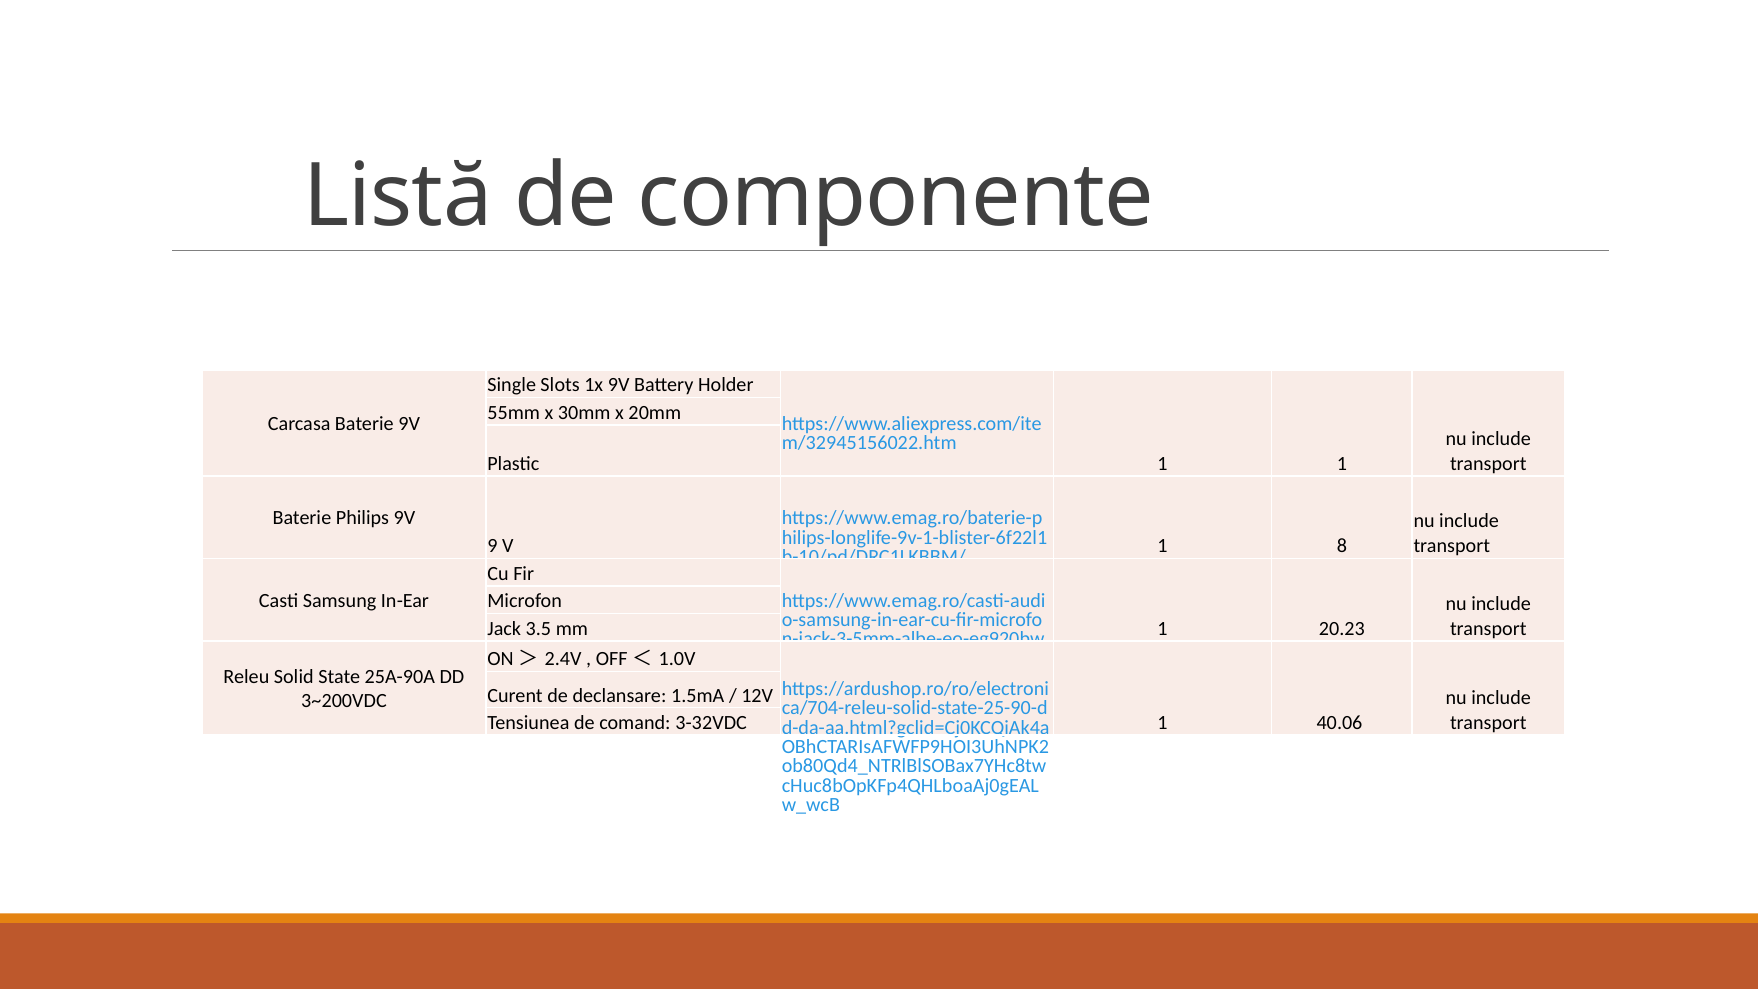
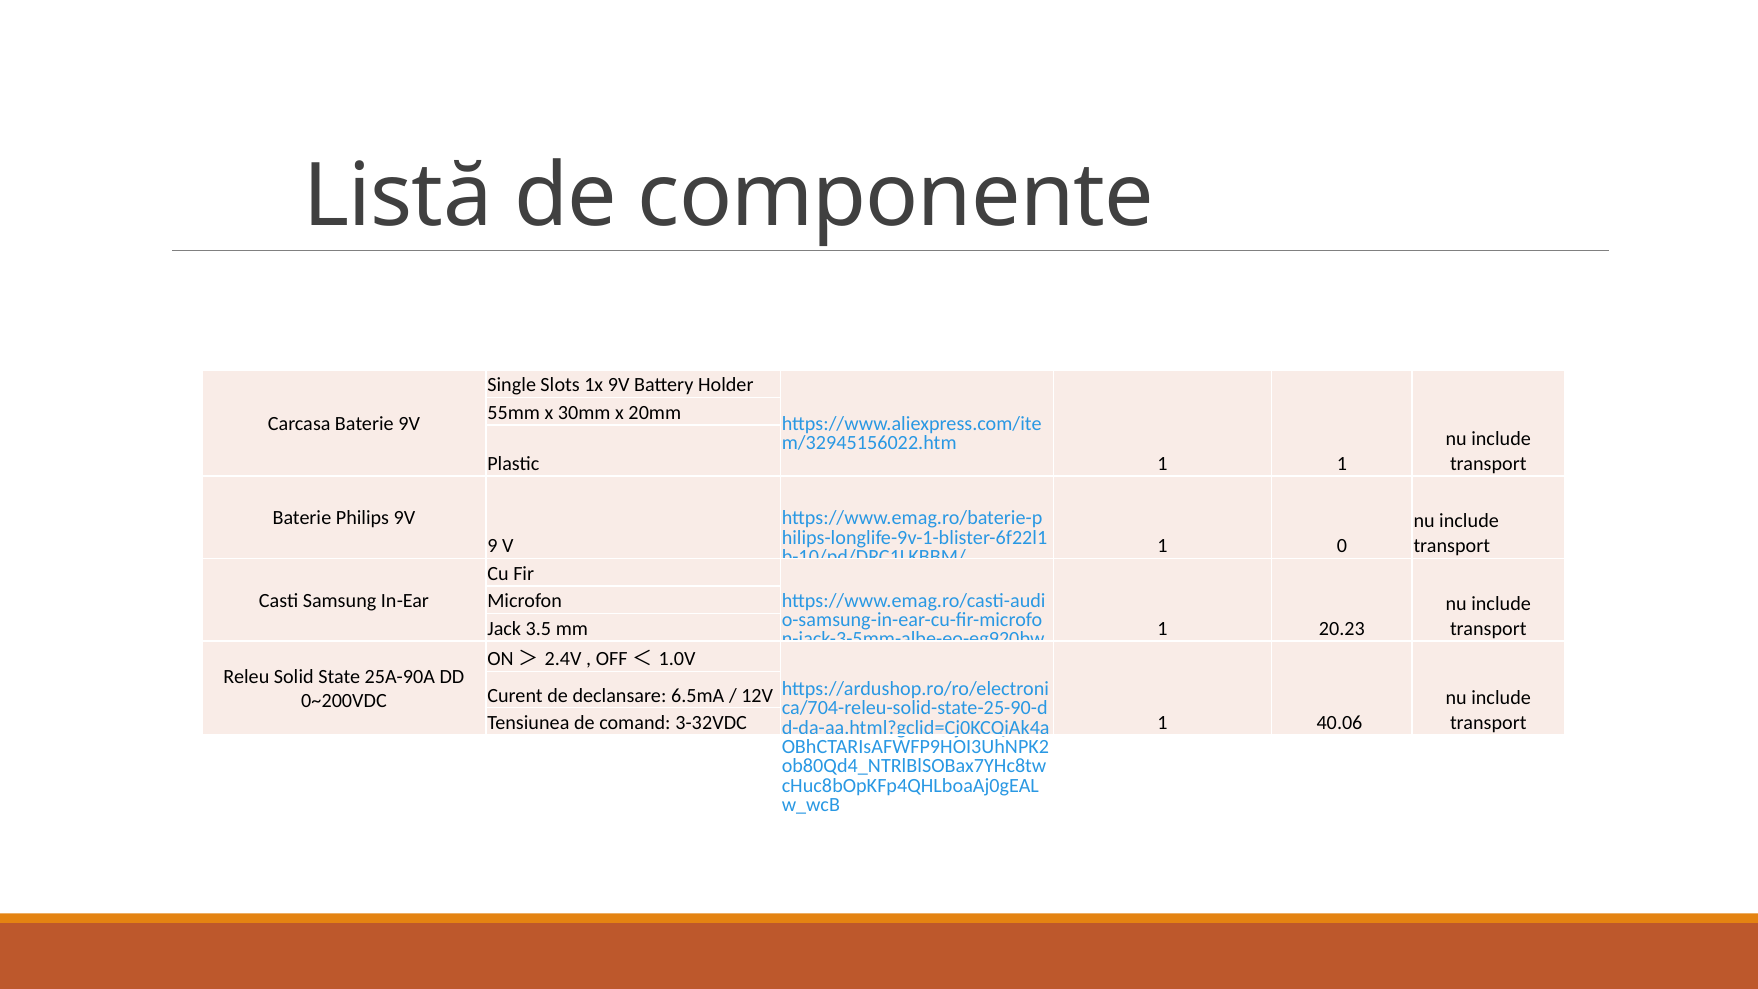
8: 8 -> 0
1.5mA: 1.5mA -> 6.5mA
3~200VDC: 3~200VDC -> 0~200VDC
